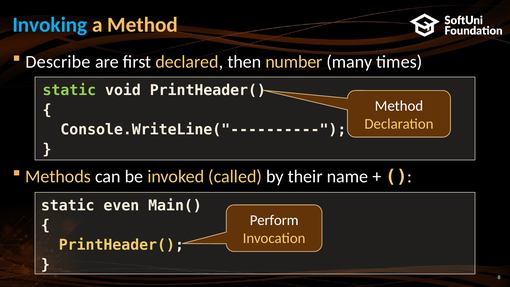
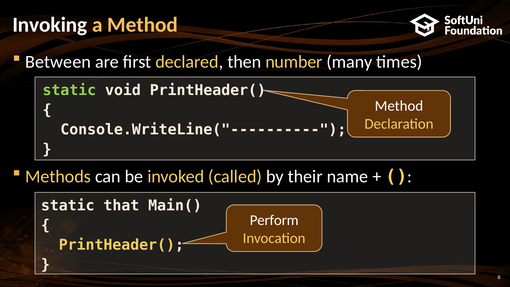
Invoking colour: light blue -> white
Describe: Describe -> Between
even: even -> that
